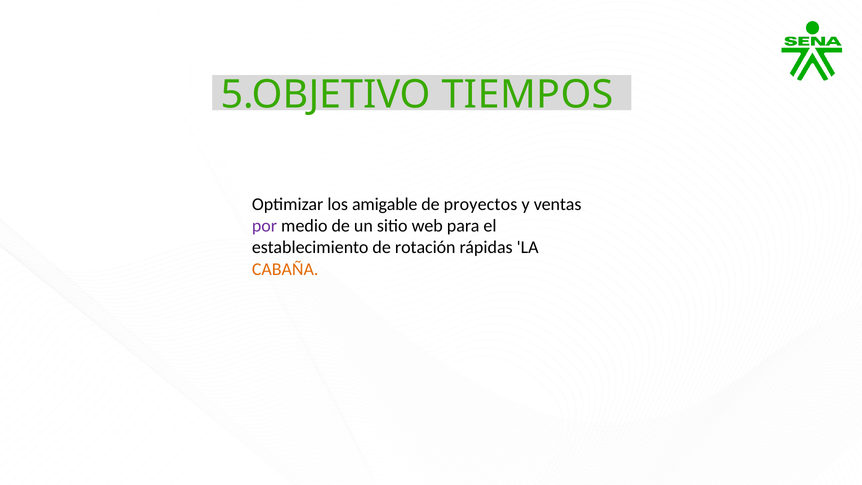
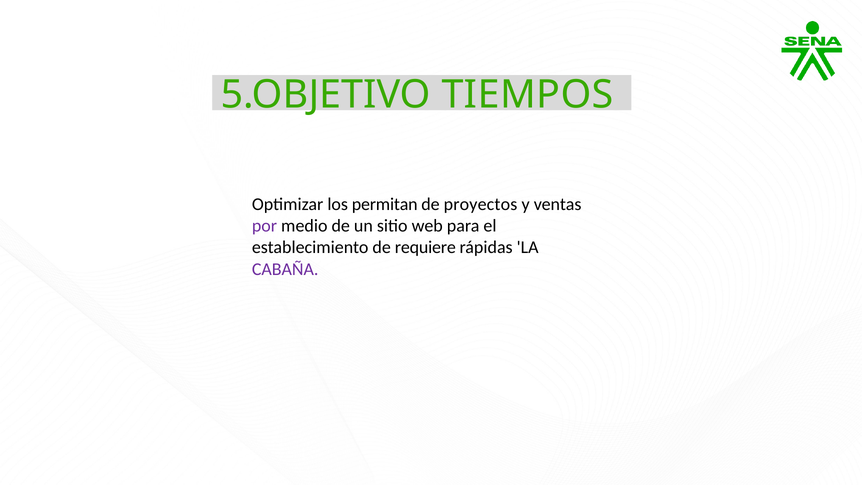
amigable: amigable -> permitan
rotación: rotación -> requiere
CABAÑA colour: orange -> purple
